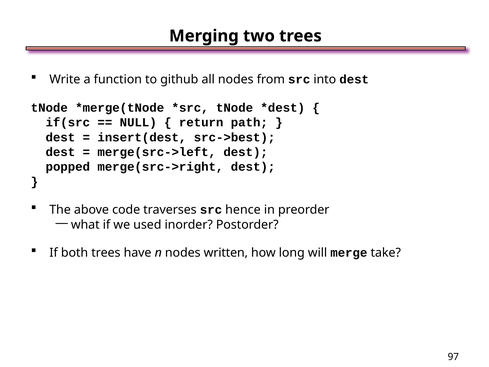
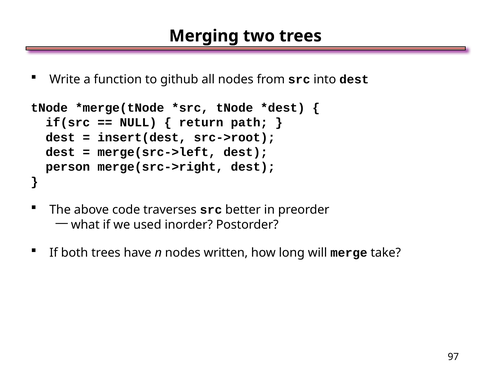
src->best: src->best -> src->root
popped: popped -> person
hence: hence -> better
